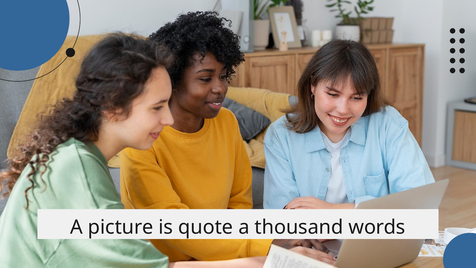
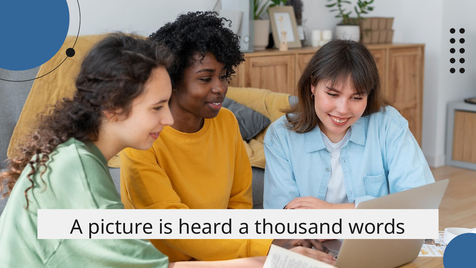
quote: quote -> heard
